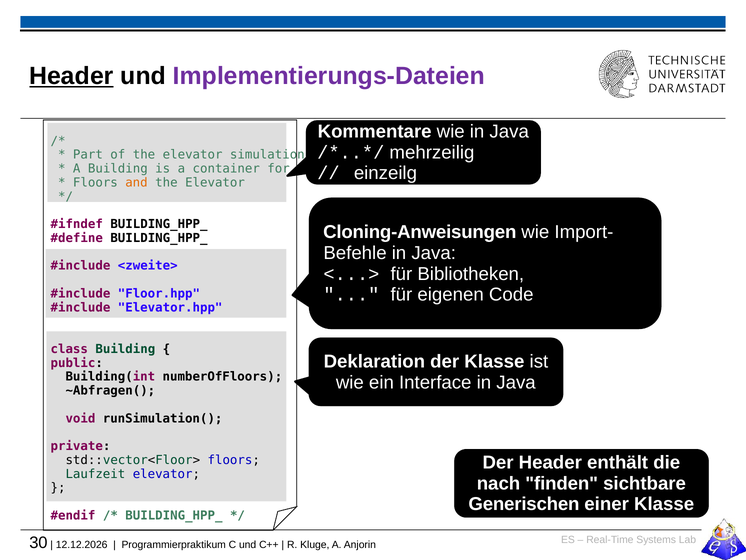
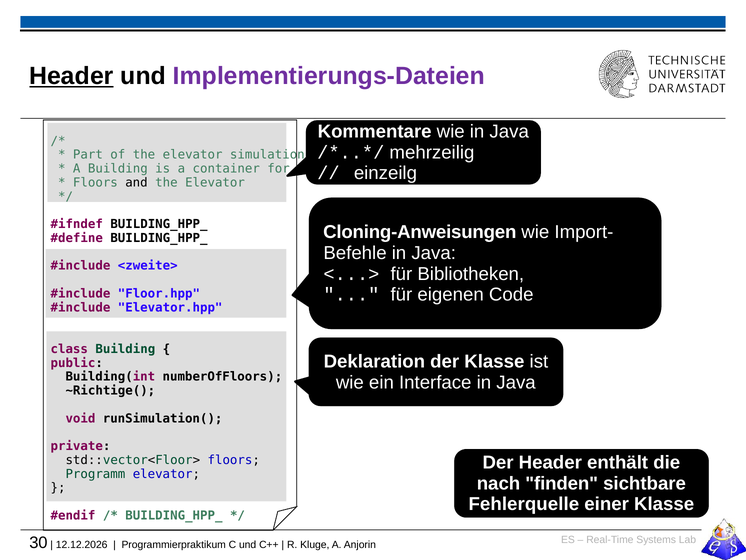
and colour: orange -> black
~Abfragen(: ~Abfragen( -> ~Richtige(
Laufzeit: Laufzeit -> Programm
Generischen: Generischen -> Fehlerquelle
